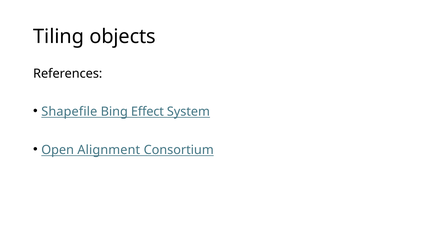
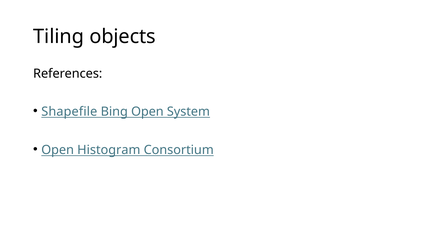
Bing Effect: Effect -> Open
Alignment: Alignment -> Histogram
